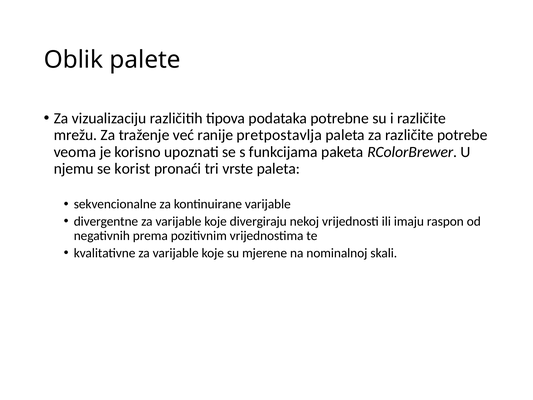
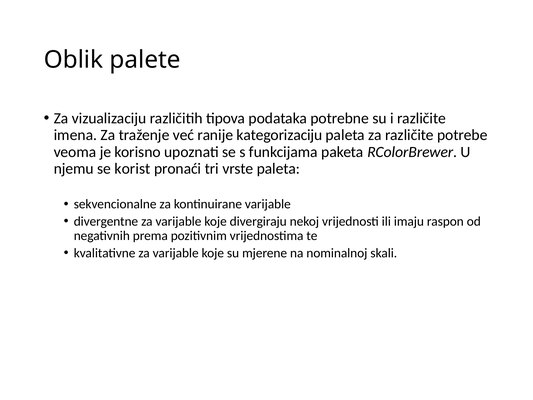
mrežu: mrežu -> imena
pretpostavlja: pretpostavlja -> kategorizaciju
